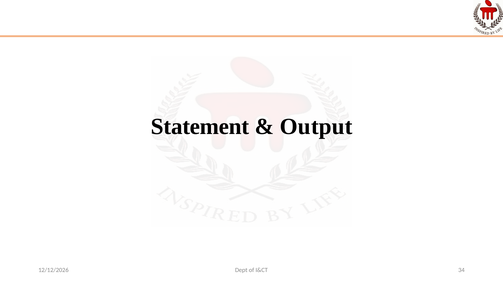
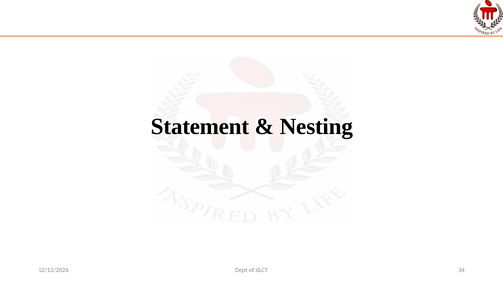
Output: Output -> Nesting
